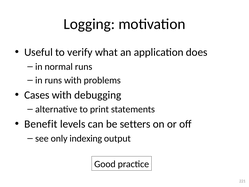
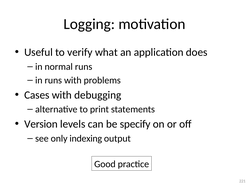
Benefit: Benefit -> Version
setters: setters -> specify
